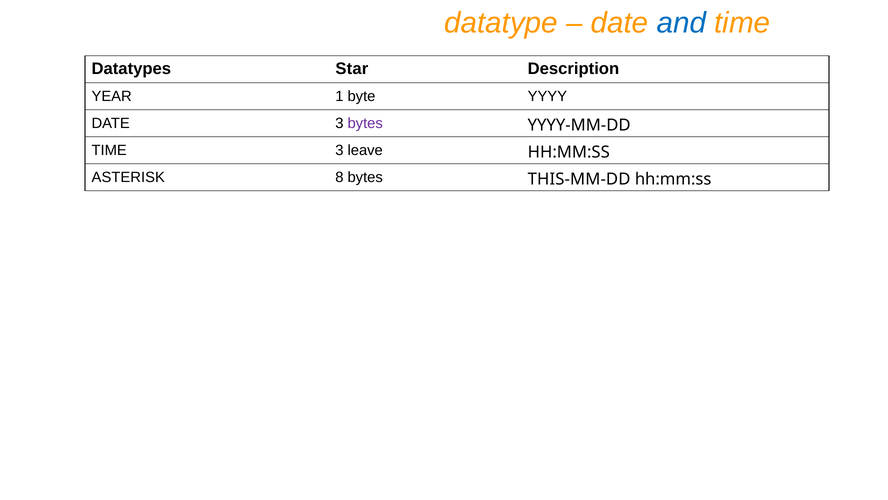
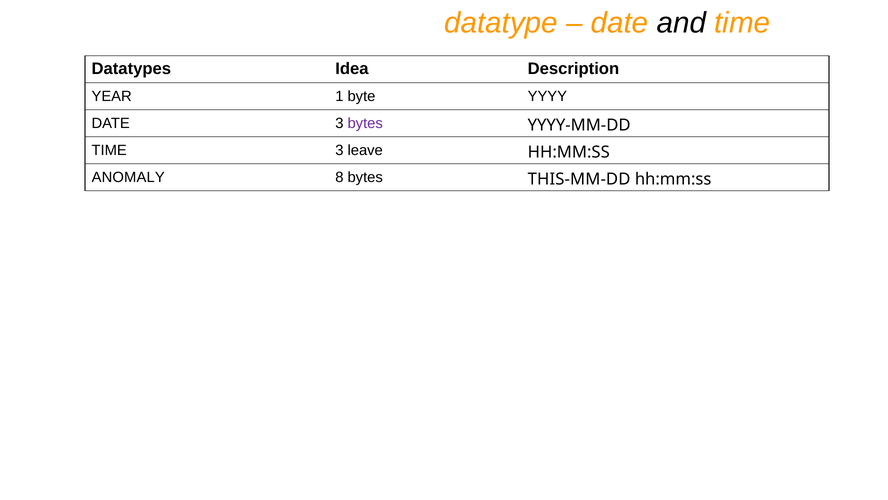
and colour: blue -> black
Star: Star -> Idea
ASTERISK: ASTERISK -> ANOMALY
